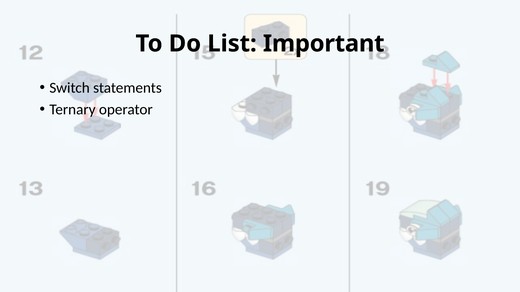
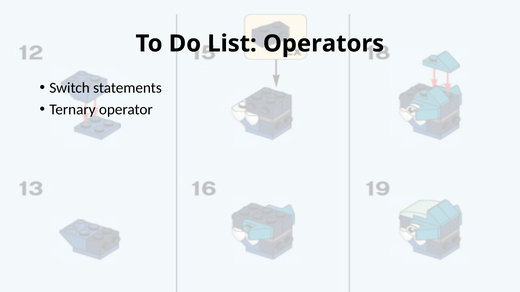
Important: Important -> Operators
